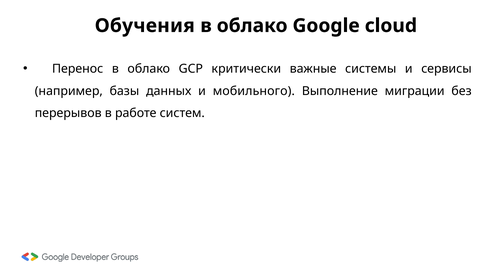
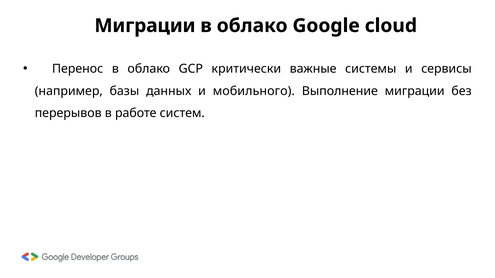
Обучения at (145, 26): Обучения -> Миграции
